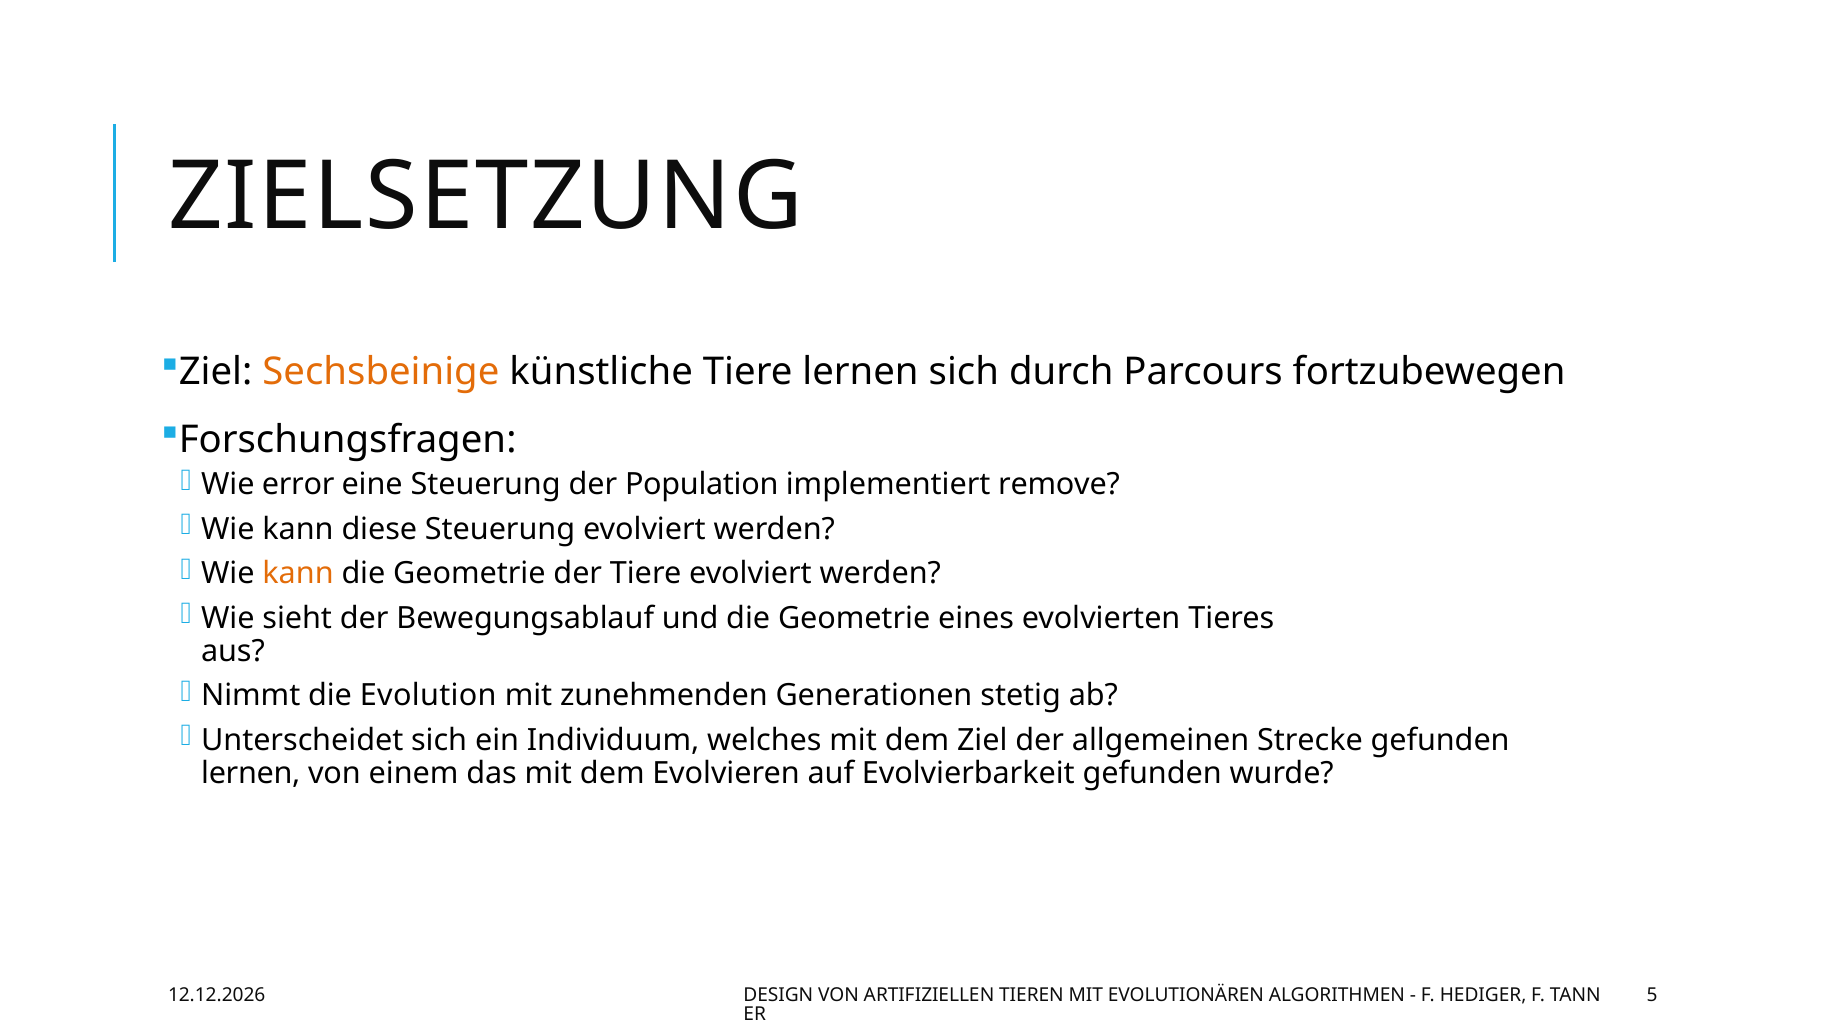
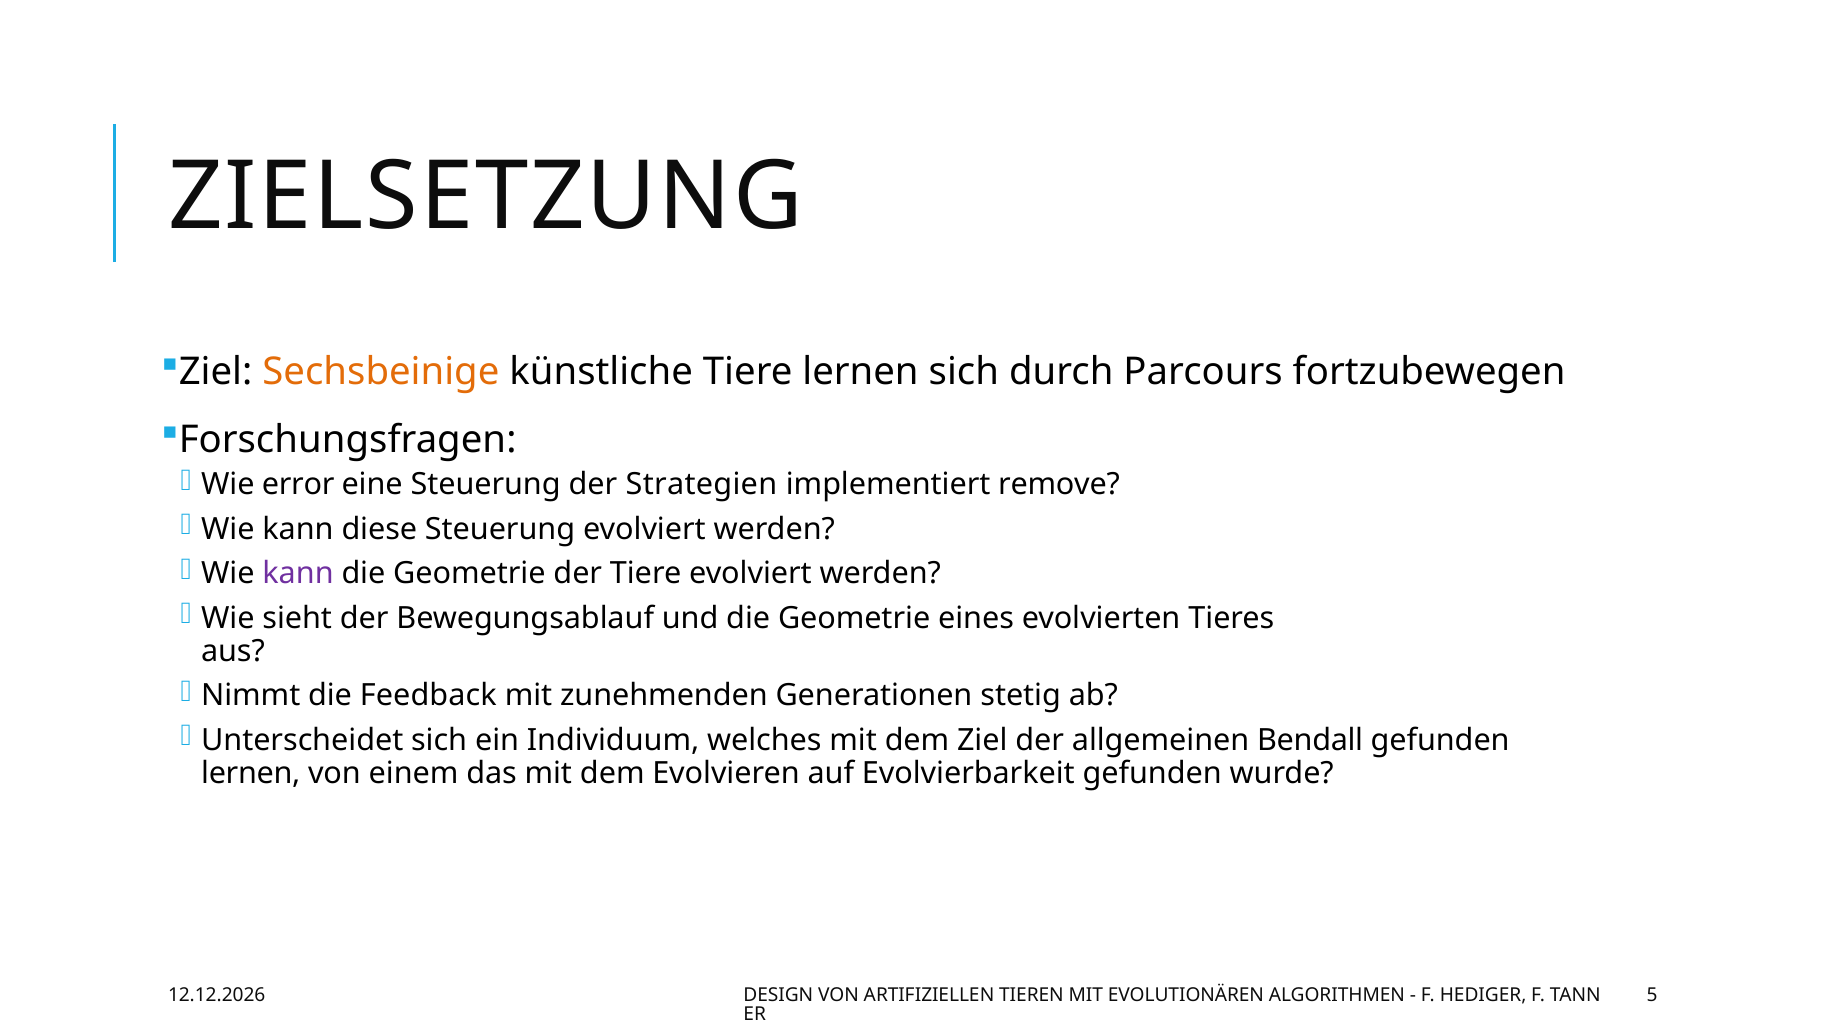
Population: Population -> Strategien
kann at (298, 574) colour: orange -> purple
Evolution: Evolution -> Feedback
Strecke: Strecke -> Bendall
